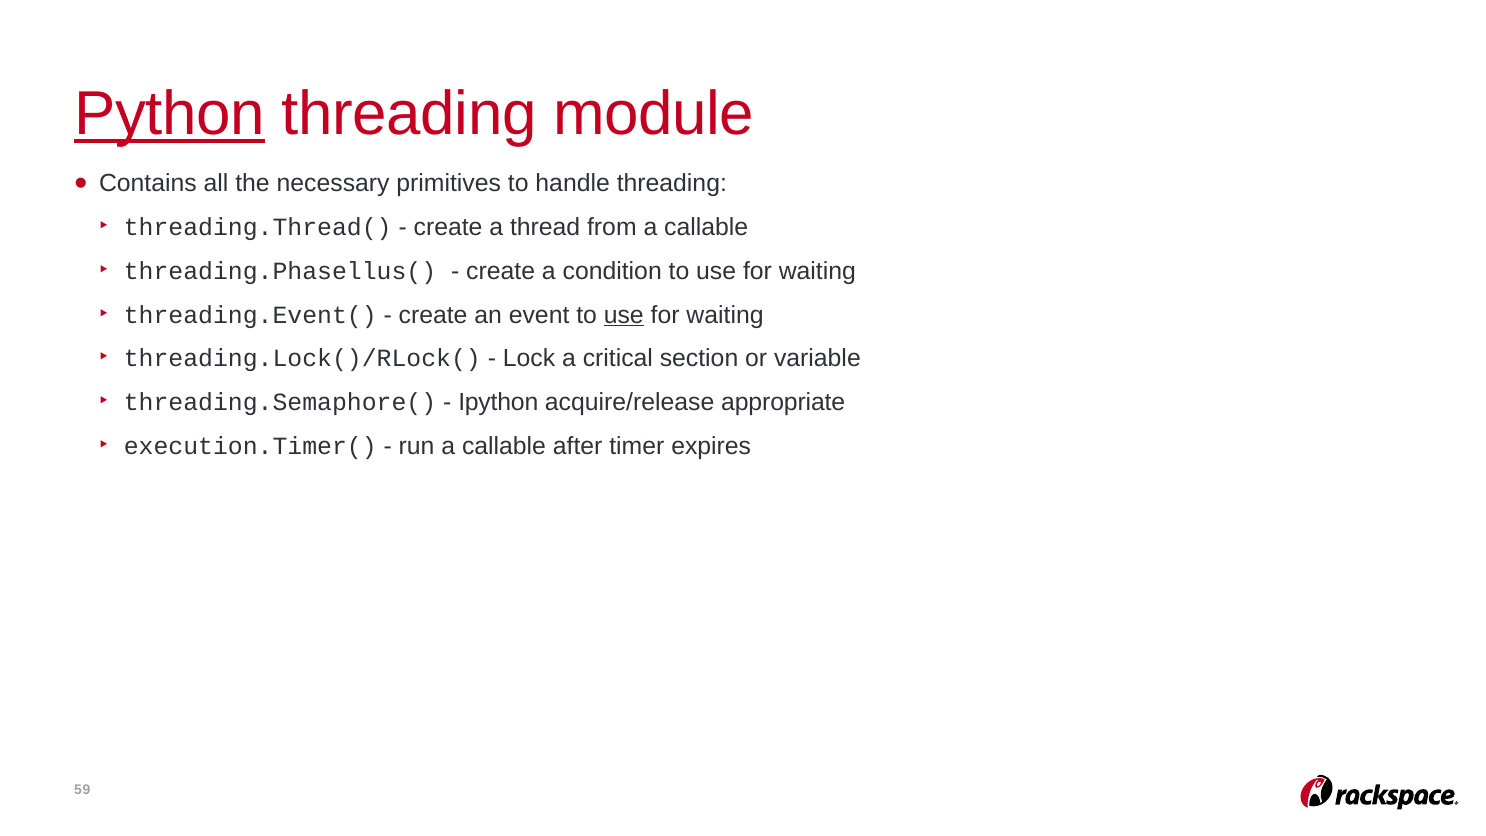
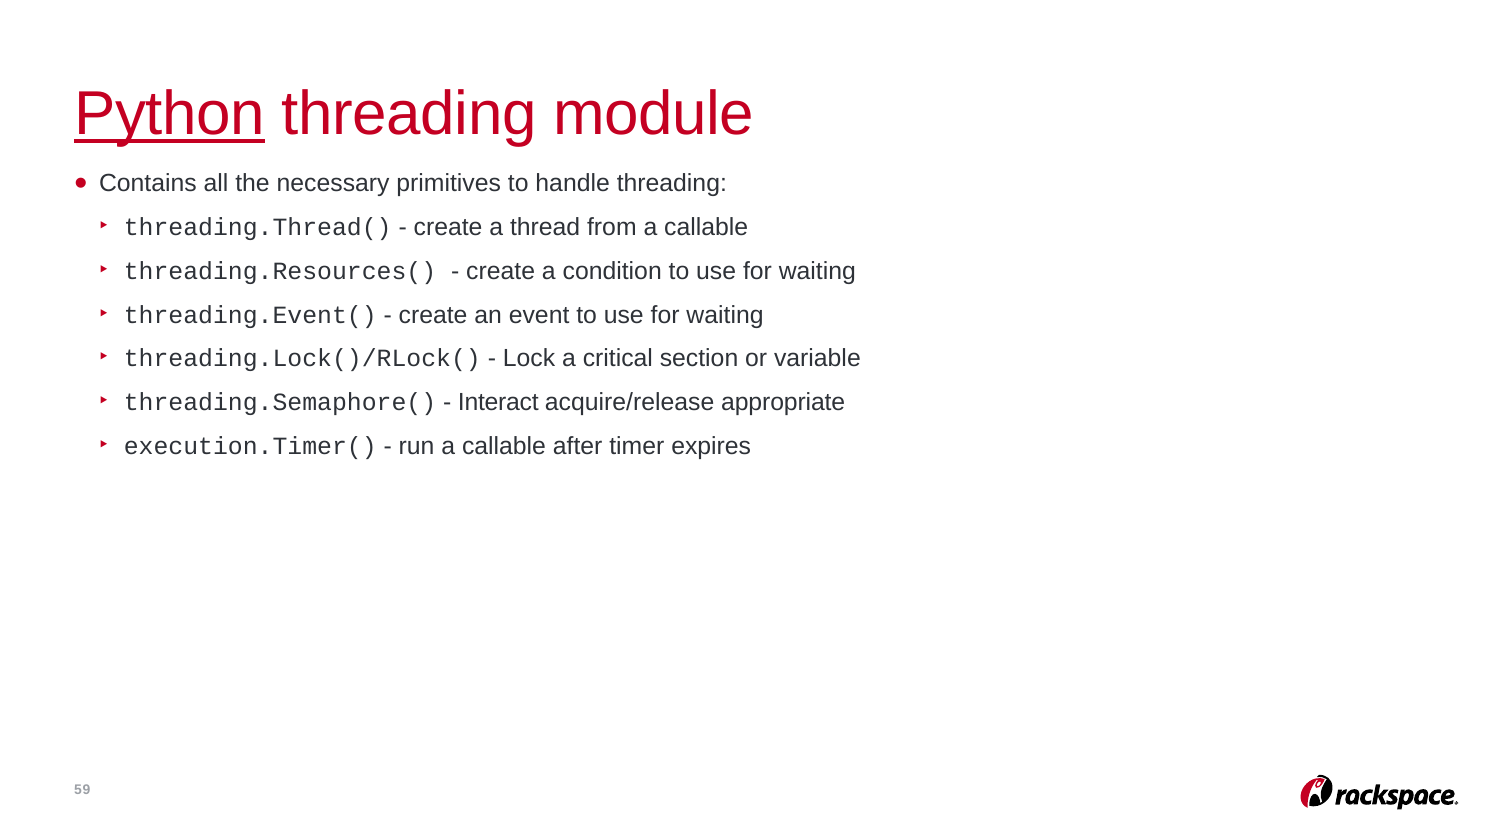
threading.Phasellus(: threading.Phasellus( -> threading.Resources(
use at (624, 315) underline: present -> none
Ipython: Ipython -> Interact
